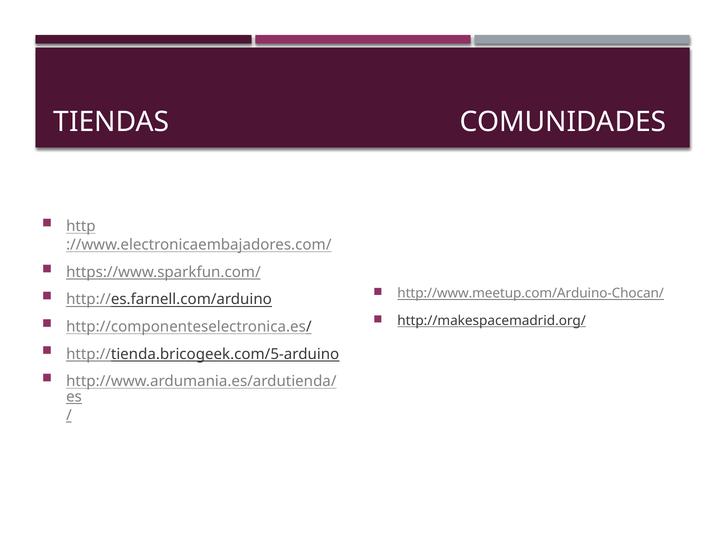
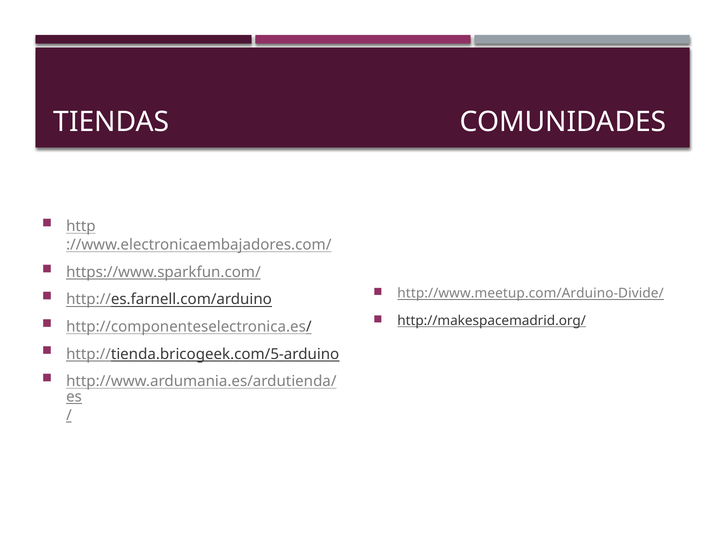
http://www.meetup.com/Arduino-Chocan/: http://www.meetup.com/Arduino-Chocan/ -> http://www.meetup.com/Arduino-Divide/
